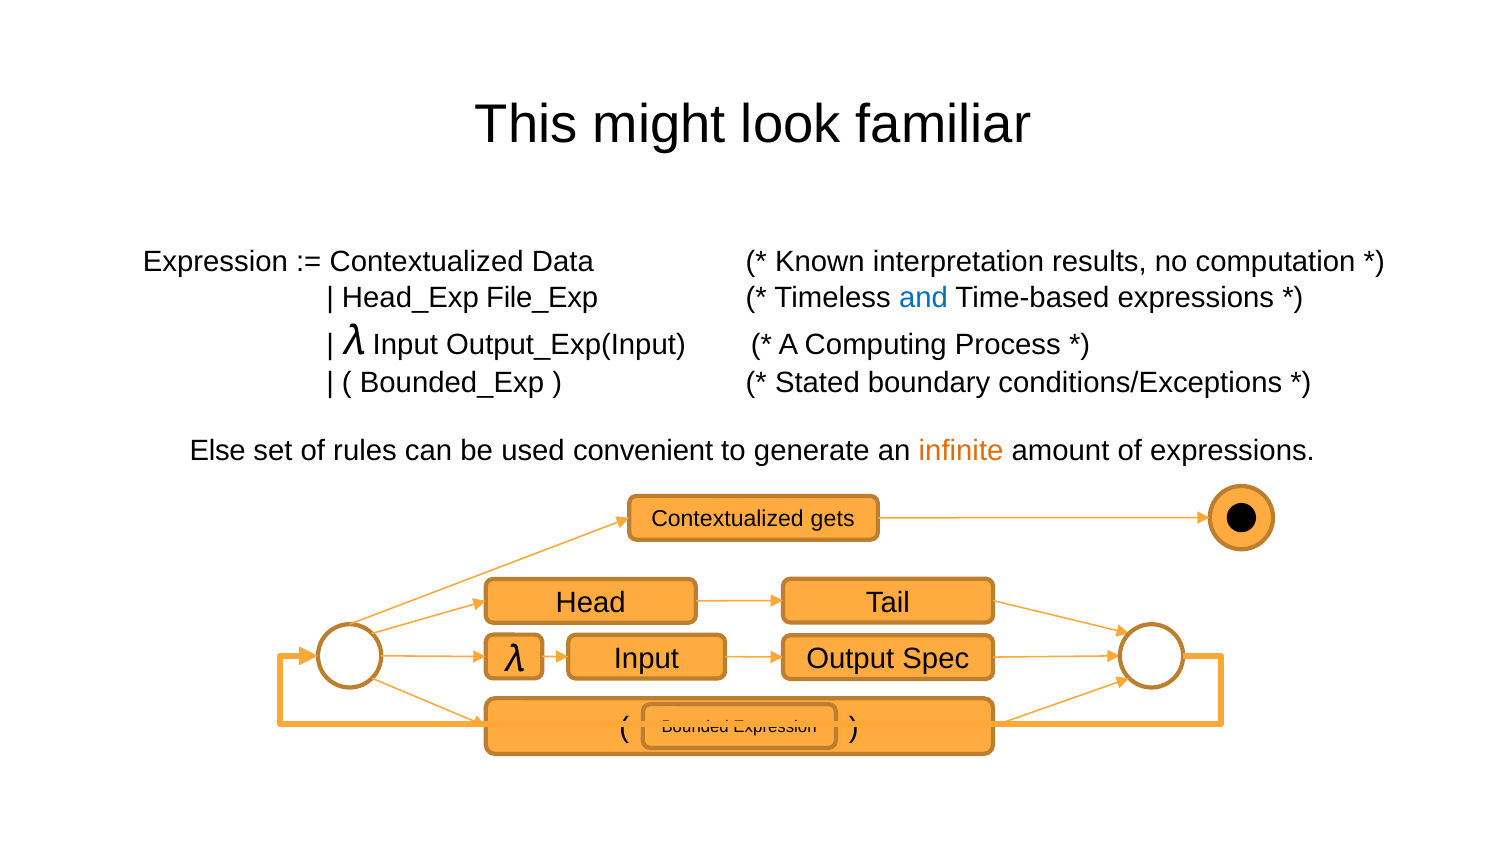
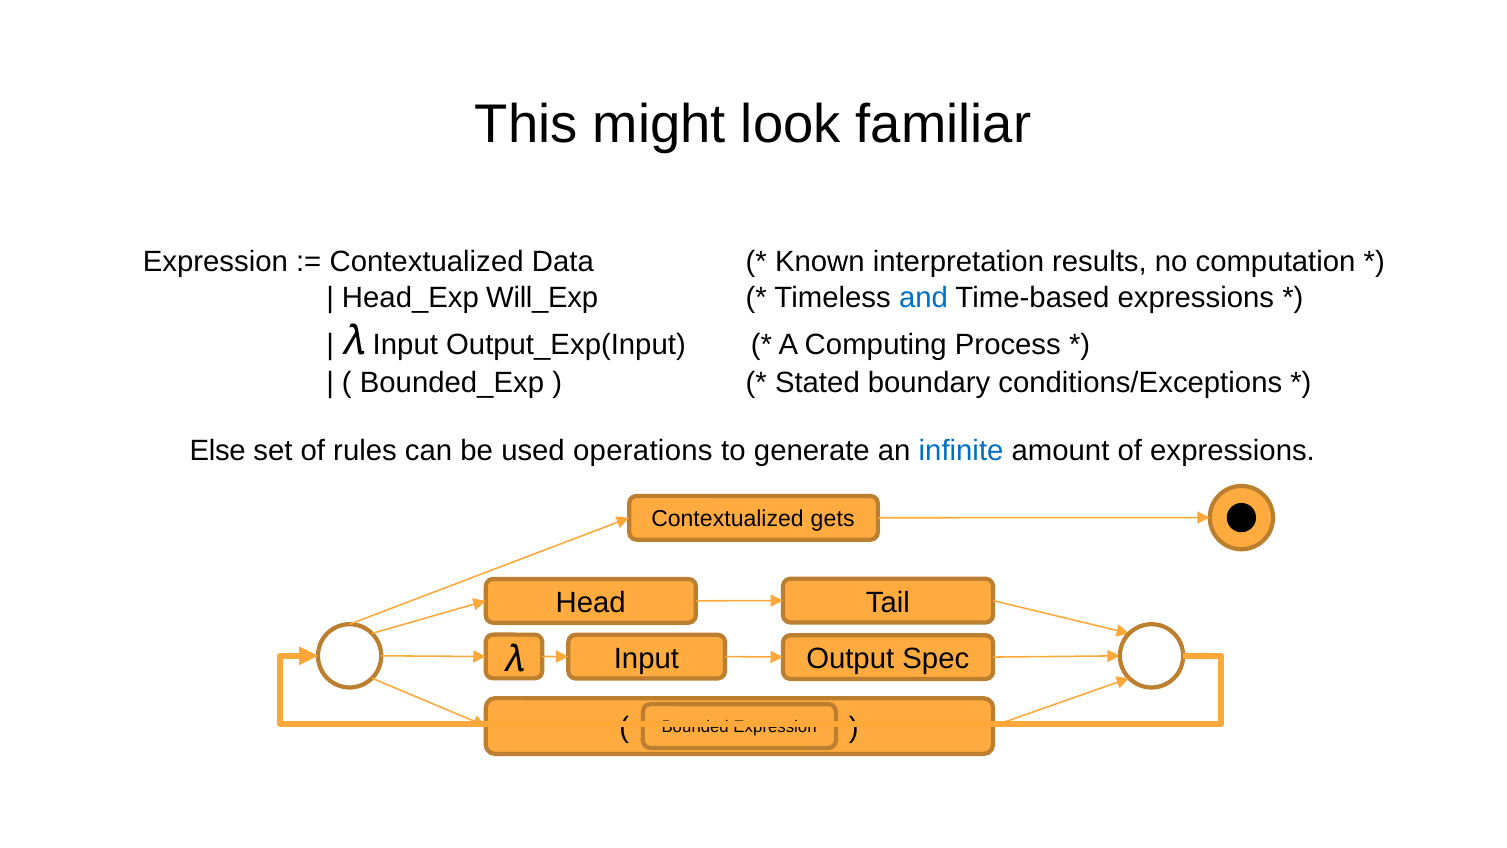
File_Exp: File_Exp -> Will_Exp
convenient: convenient -> operations
infinite colour: orange -> blue
